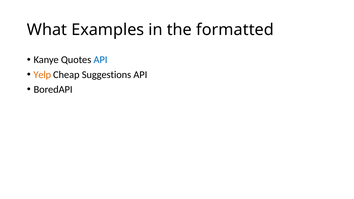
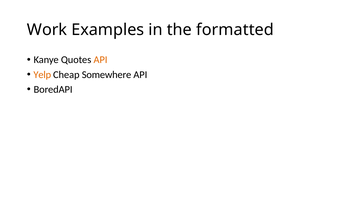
What: What -> Work
API at (100, 60) colour: blue -> orange
Suggestions: Suggestions -> Somewhere
